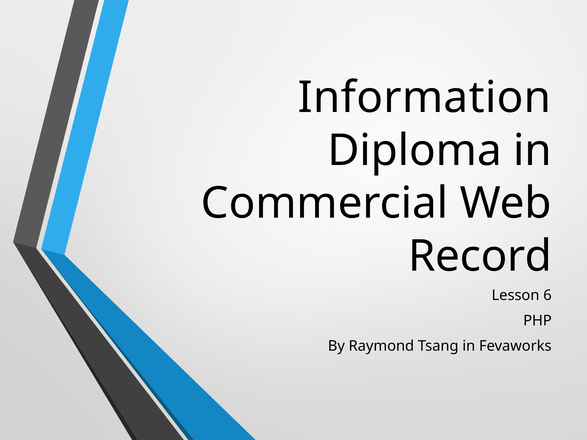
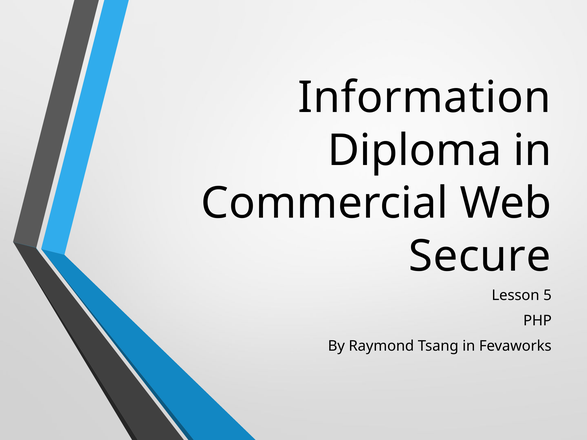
Record: Record -> Secure
6: 6 -> 5
